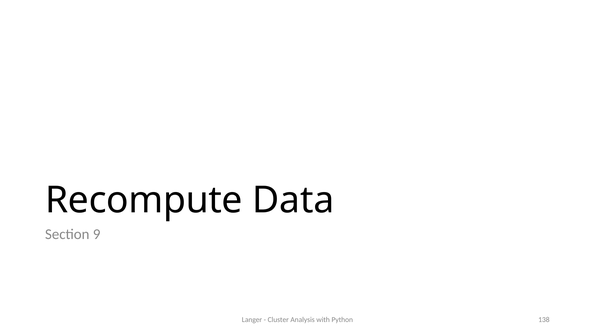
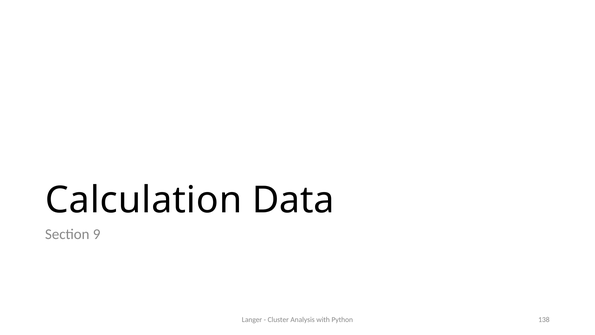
Recompute: Recompute -> Calculation
